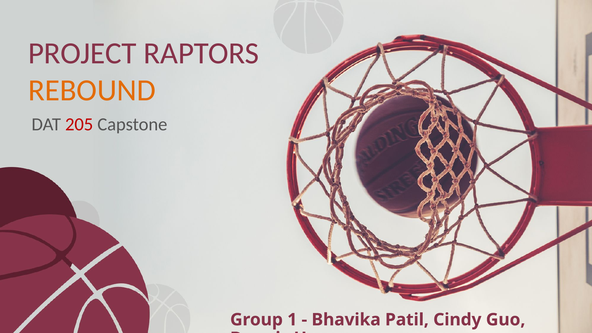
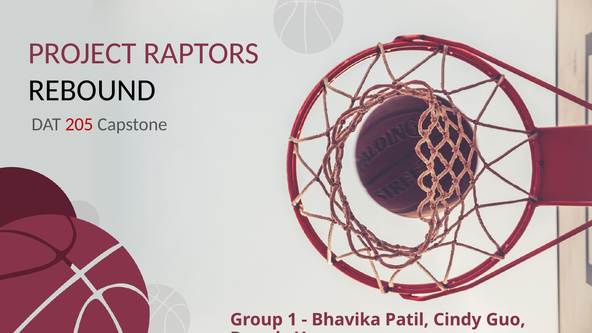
REBOUND colour: orange -> black
